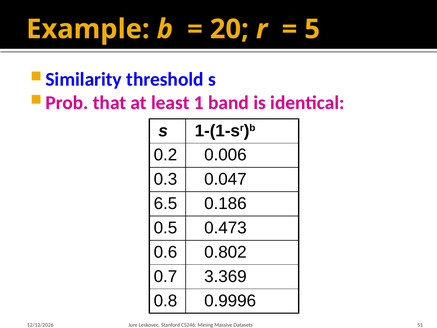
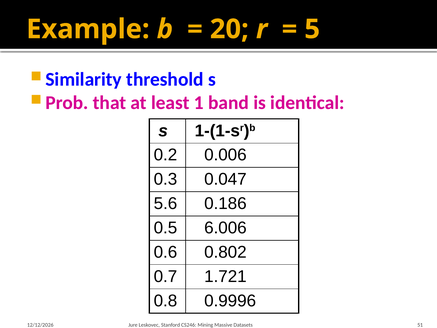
6.5: 6.5 -> 5.6
0.473: 0.473 -> 6.006
3.369: 3.369 -> 1.721
